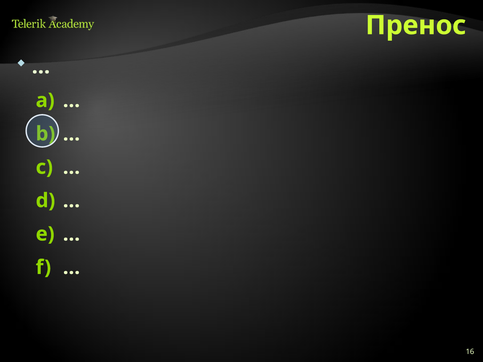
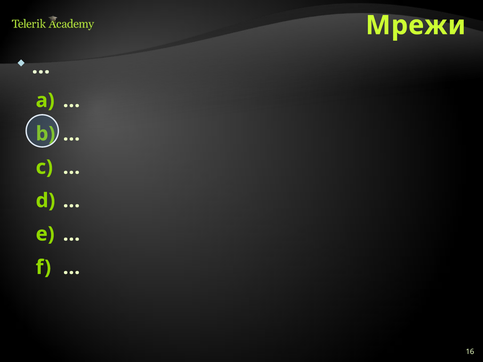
Пренос: Пренос -> Мрежи
